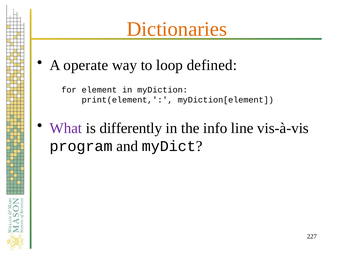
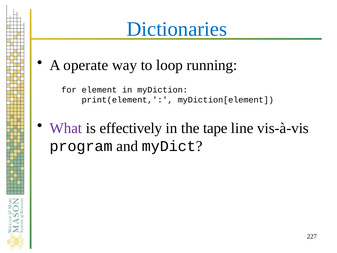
Dictionaries colour: orange -> blue
defined: defined -> running
differently: differently -> effectively
info: info -> tape
